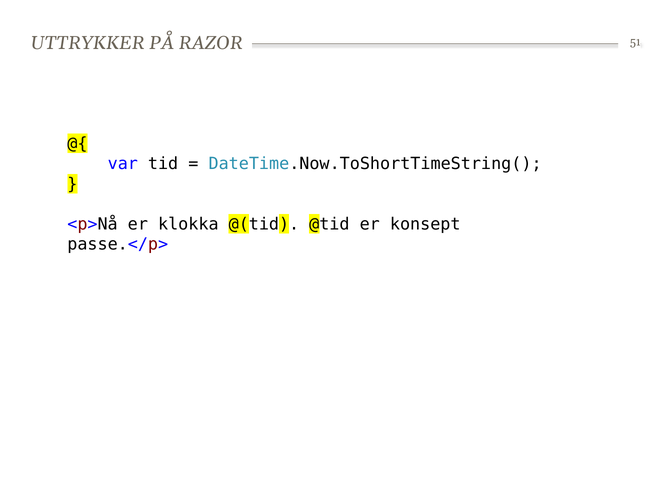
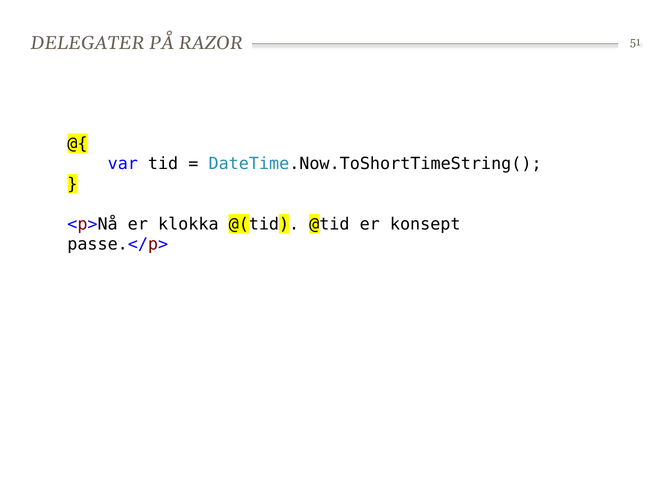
UTTRYKKER: UTTRYKKER -> DELEGATER
